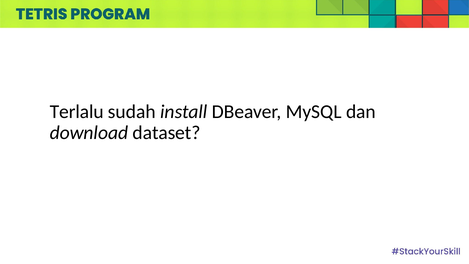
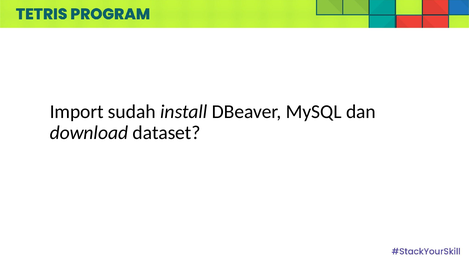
Terlalu: Terlalu -> Import
